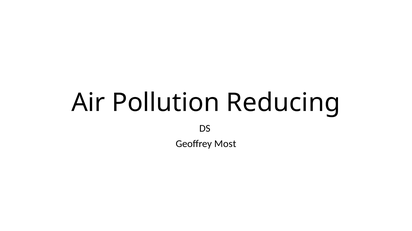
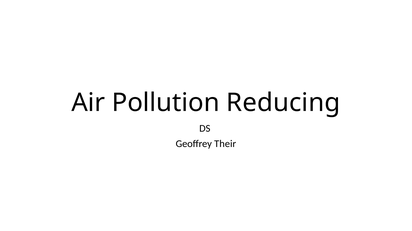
Most: Most -> Their
